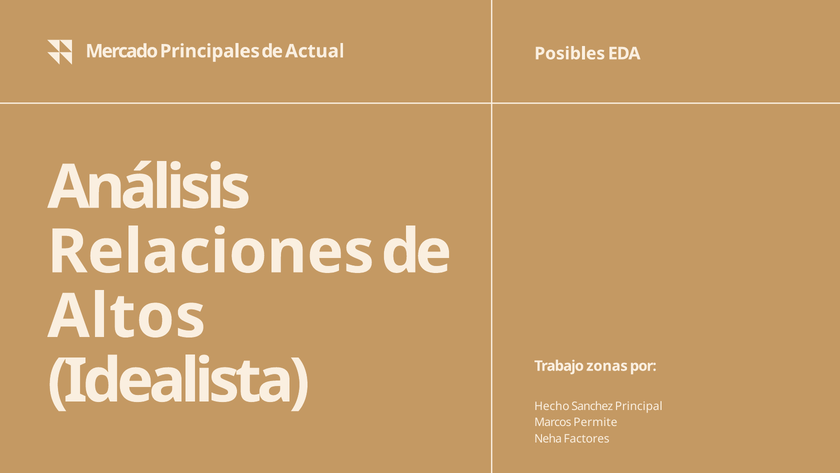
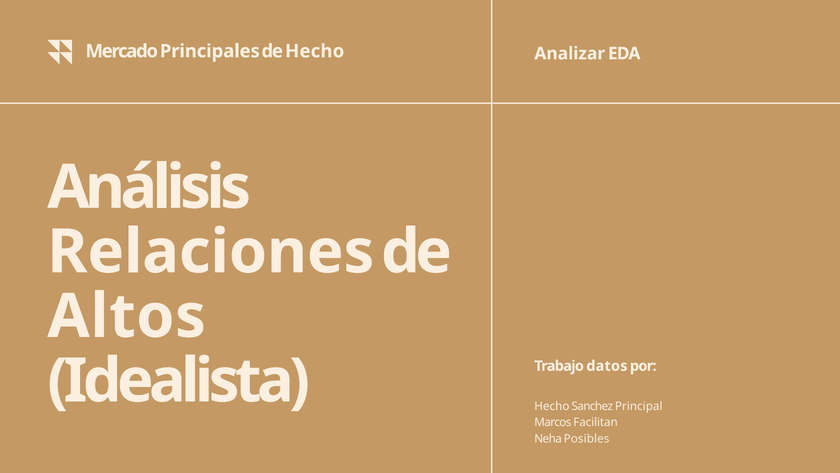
de Actual: Actual -> Hecho
Posibles: Posibles -> Analizar
zonas: zonas -> datos
Permite: Permite -> Facilitan
Factores: Factores -> Posibles
